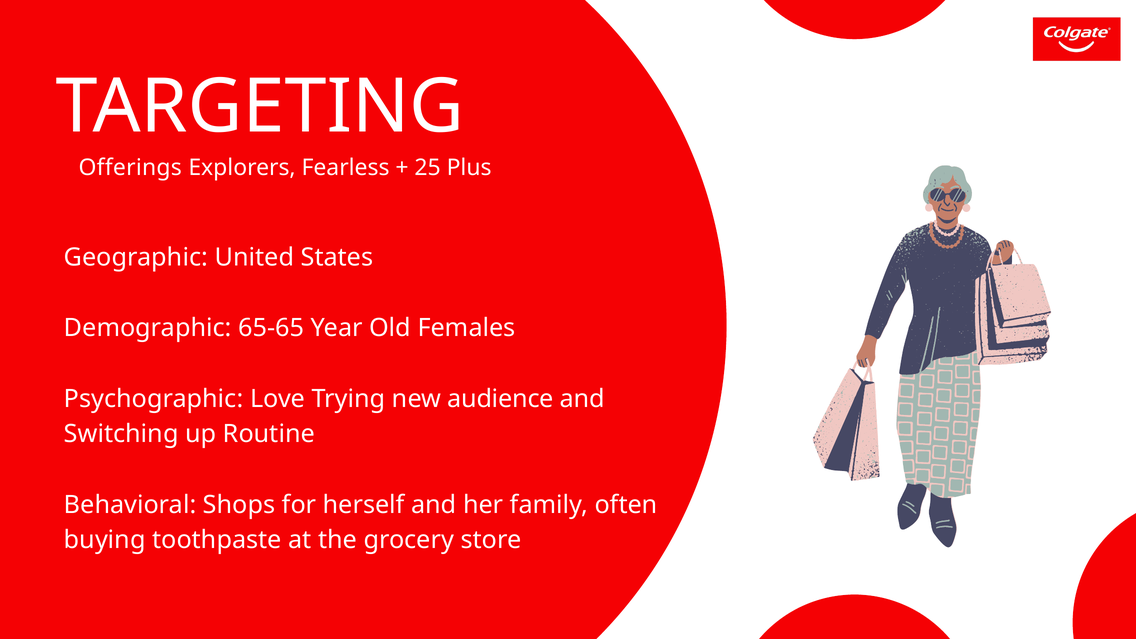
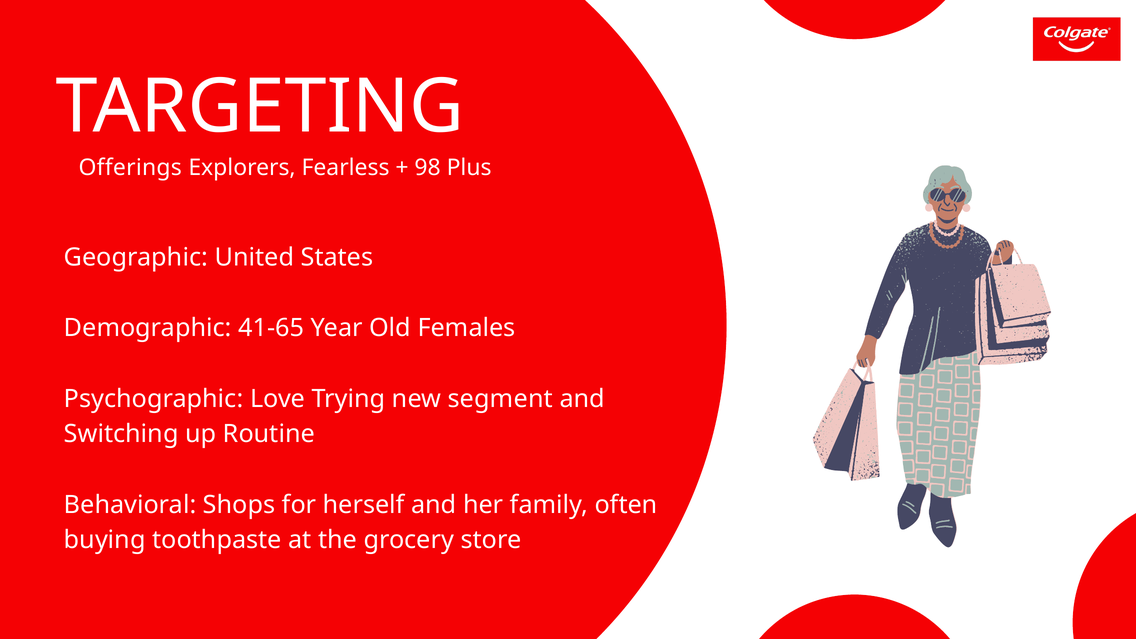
25: 25 -> 98
65-65: 65-65 -> 41-65
audience: audience -> segment
